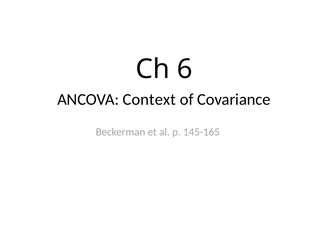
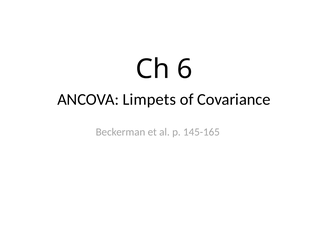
Context: Context -> Limpets
